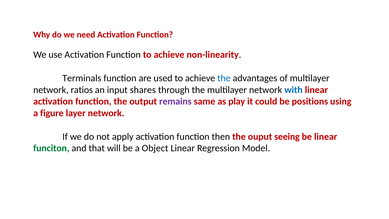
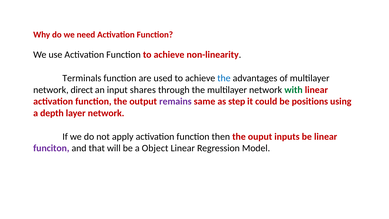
ratios: ratios -> direct
with colour: blue -> green
play: play -> step
figure: figure -> depth
seeing: seeing -> inputs
funciton colour: green -> purple
